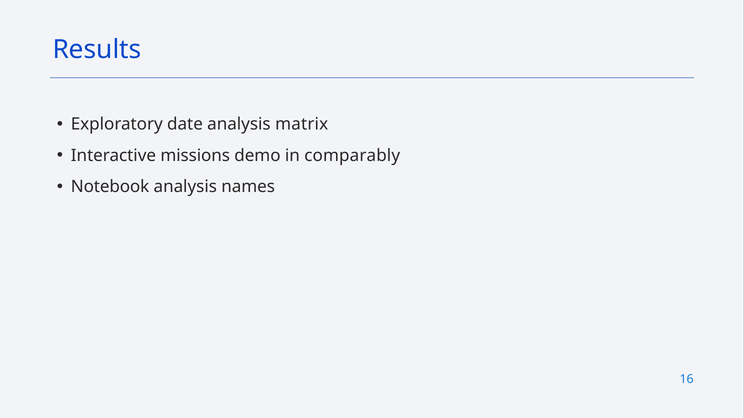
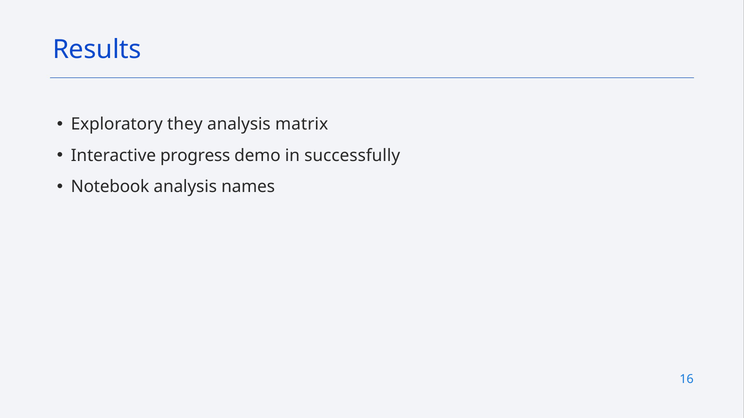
date: date -> they
missions: missions -> progress
comparably: comparably -> successfully
